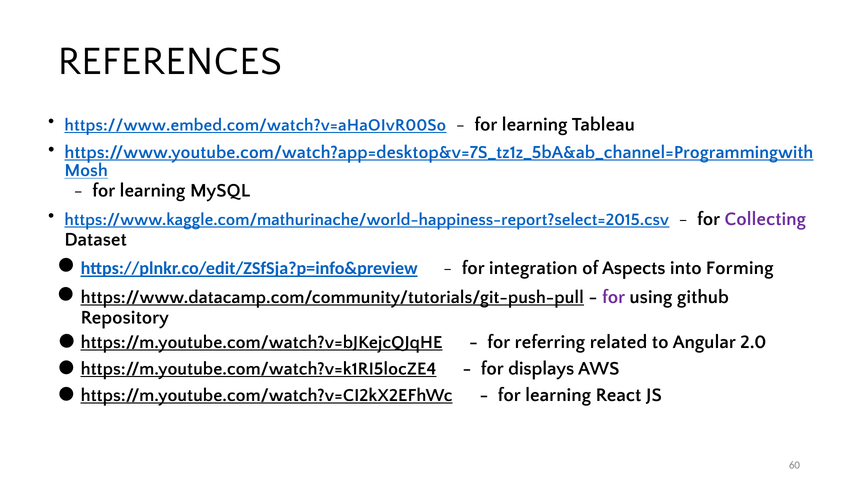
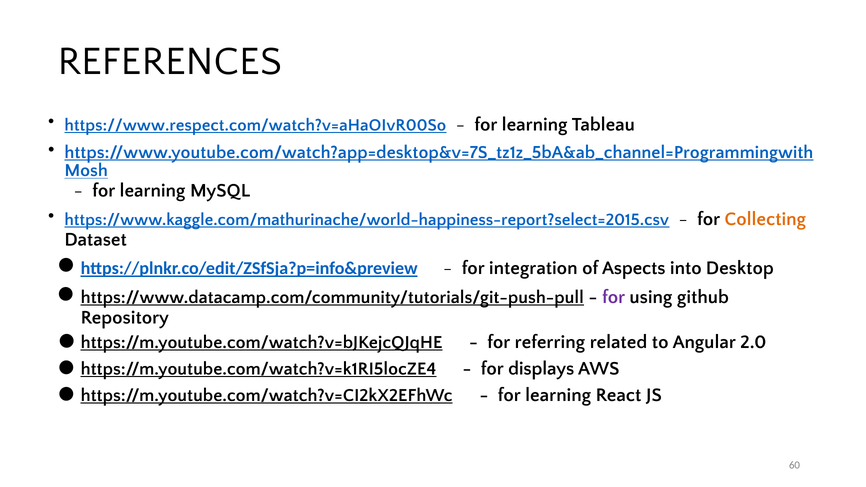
https://www.embed.com/watch?v=aHaOIvR00So: https://www.embed.com/watch?v=aHaOIvR00So -> https://www.respect.com/watch?v=aHaOIvR00So
Collecting colour: purple -> orange
Forming: Forming -> Desktop
